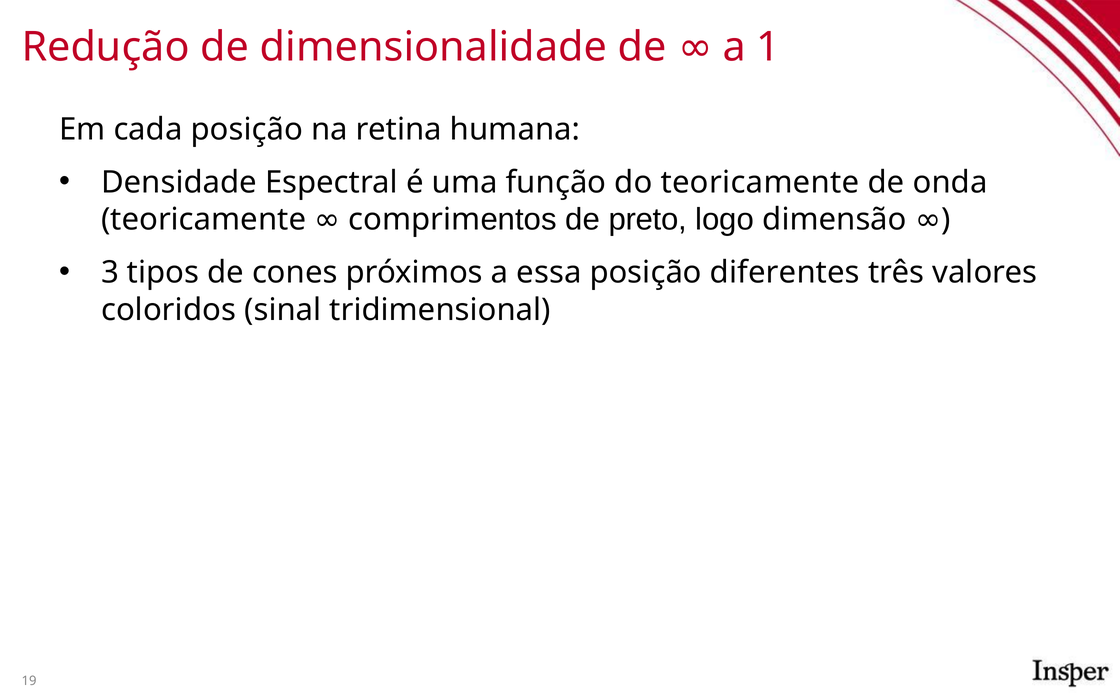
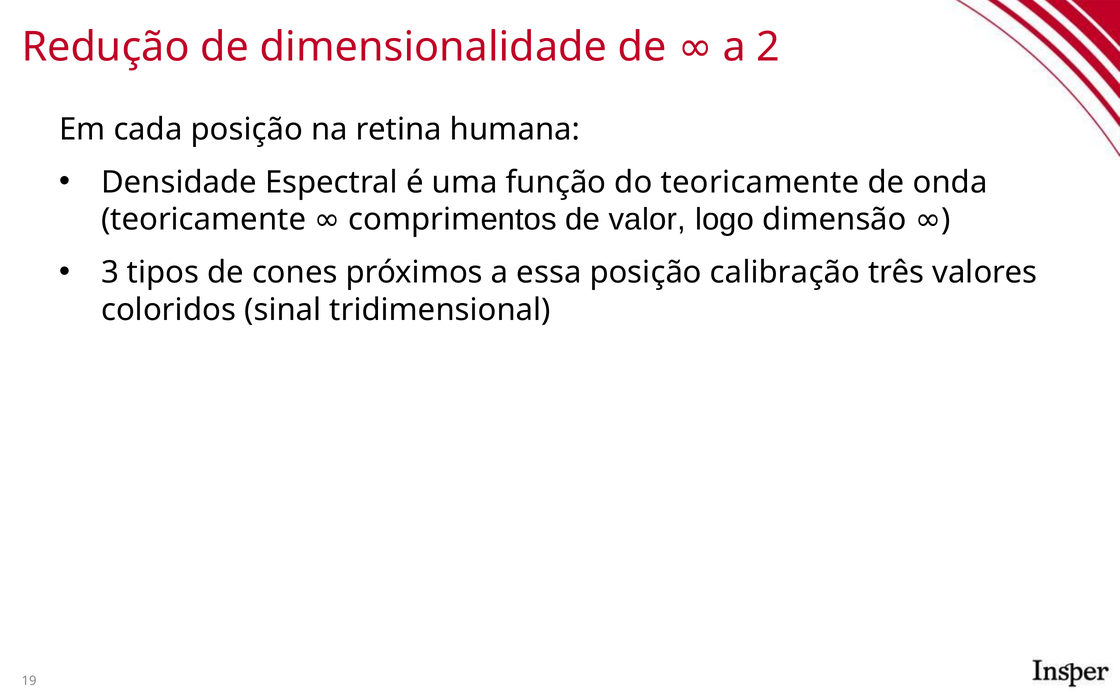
1: 1 -> 2
preto: preto -> valor
diferentes: diferentes -> calibração
